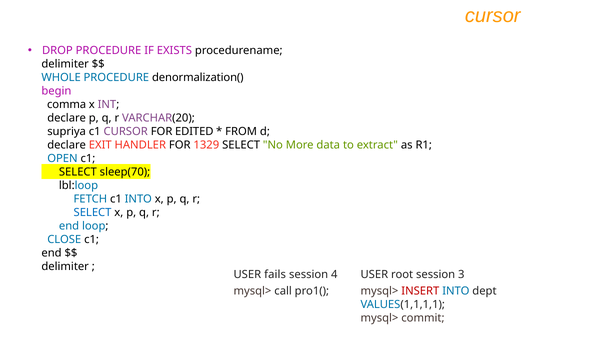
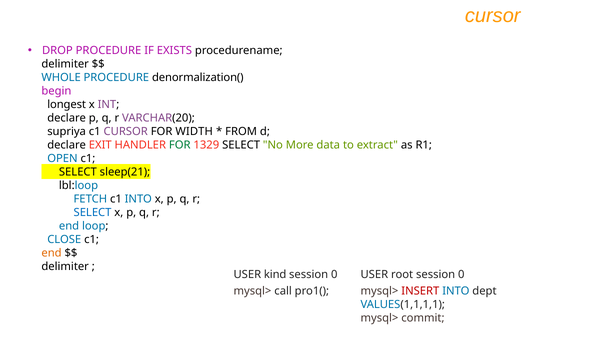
comma: comma -> longest
EDITED: EDITED -> WIDTH
FOR at (180, 145) colour: black -> green
sleep(70: sleep(70 -> sleep(21
end at (52, 253) colour: black -> orange
fails: fails -> kind
4 at (334, 275): 4 -> 0
root session 3: 3 -> 0
